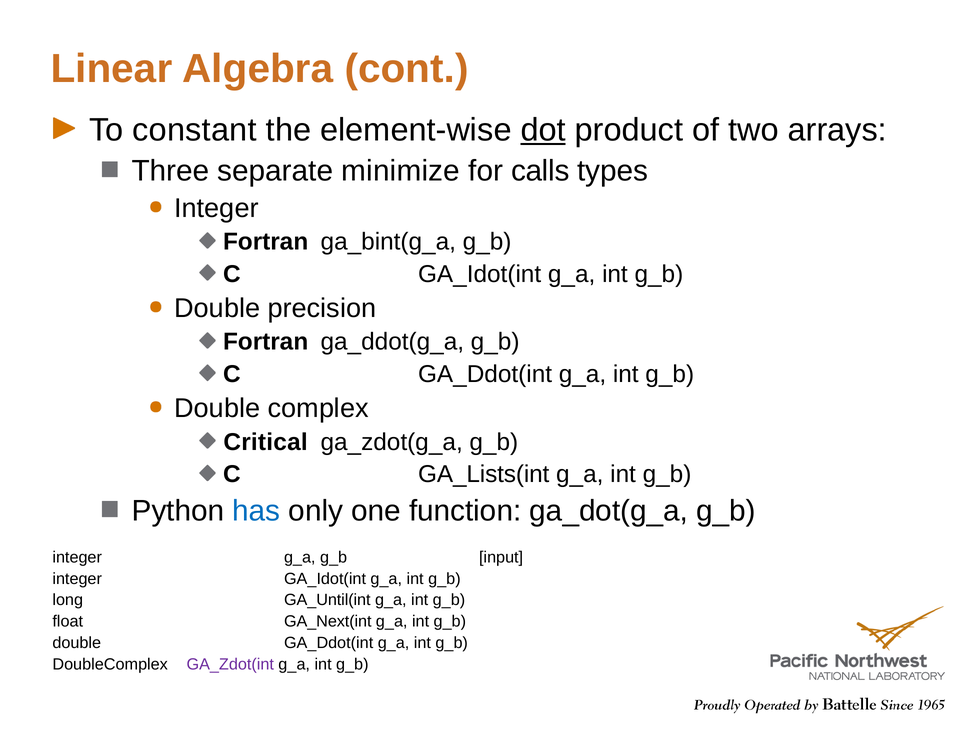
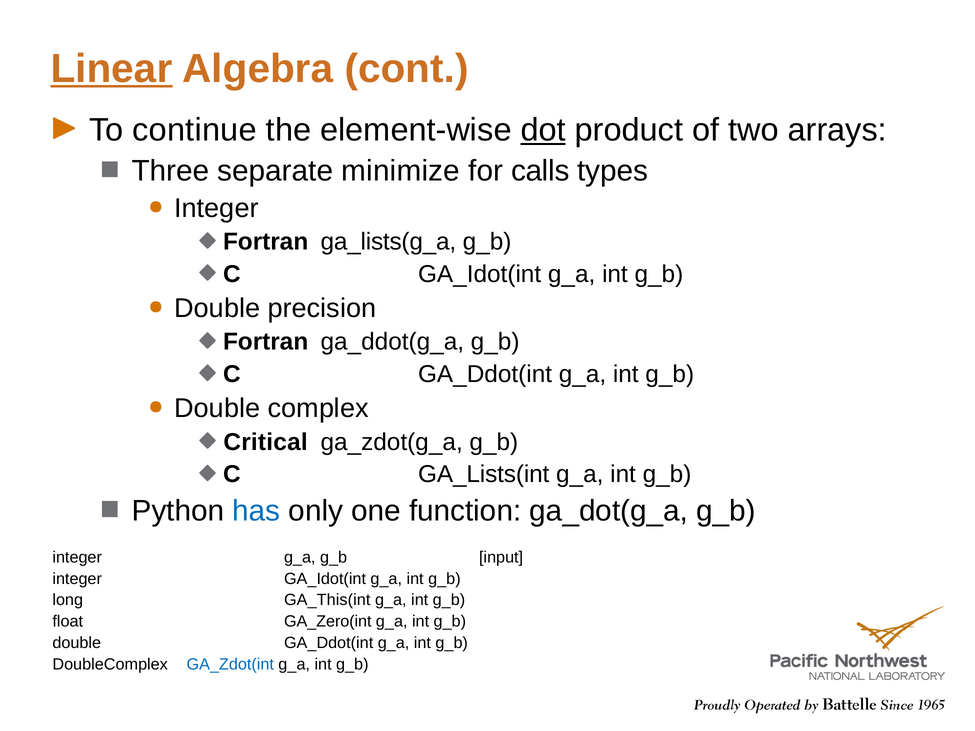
Linear underline: none -> present
constant: constant -> continue
ga_bint(g_a: ga_bint(g_a -> ga_lists(g_a
GA_Until(int: GA_Until(int -> GA_This(int
GA_Next(int: GA_Next(int -> GA_Zero(int
GA_Zdot(int colour: purple -> blue
